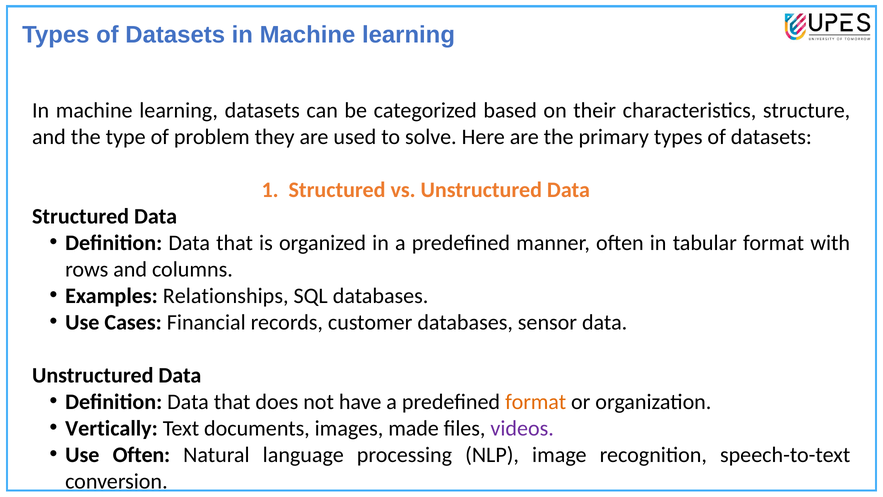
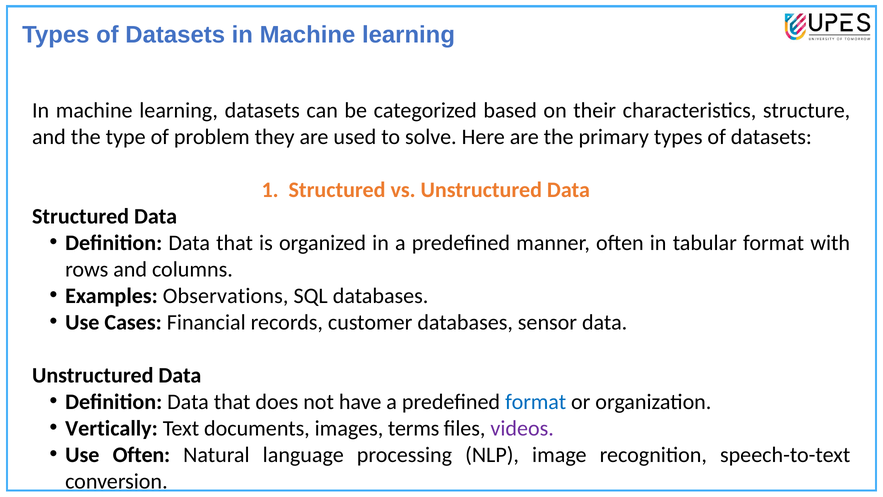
Relationships: Relationships -> Observations
format at (536, 402) colour: orange -> blue
made: made -> terms
